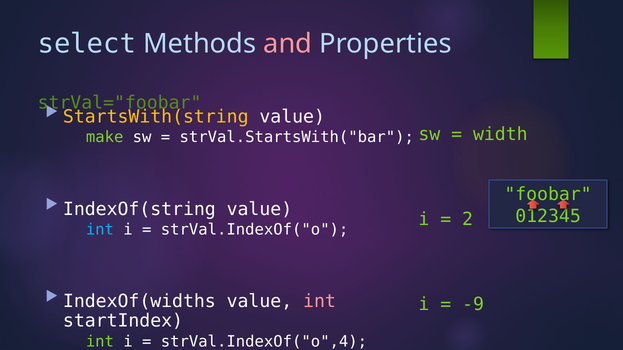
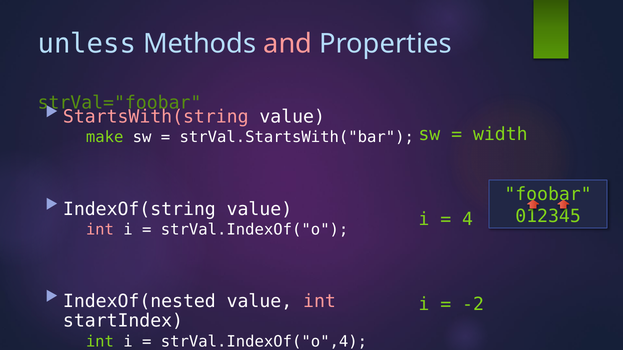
select: select -> unless
StartsWith(string colour: yellow -> pink
2: 2 -> 4
int at (100, 230) colour: light blue -> pink
IndexOf(widths: IndexOf(widths -> IndexOf(nested
-9: -9 -> -2
